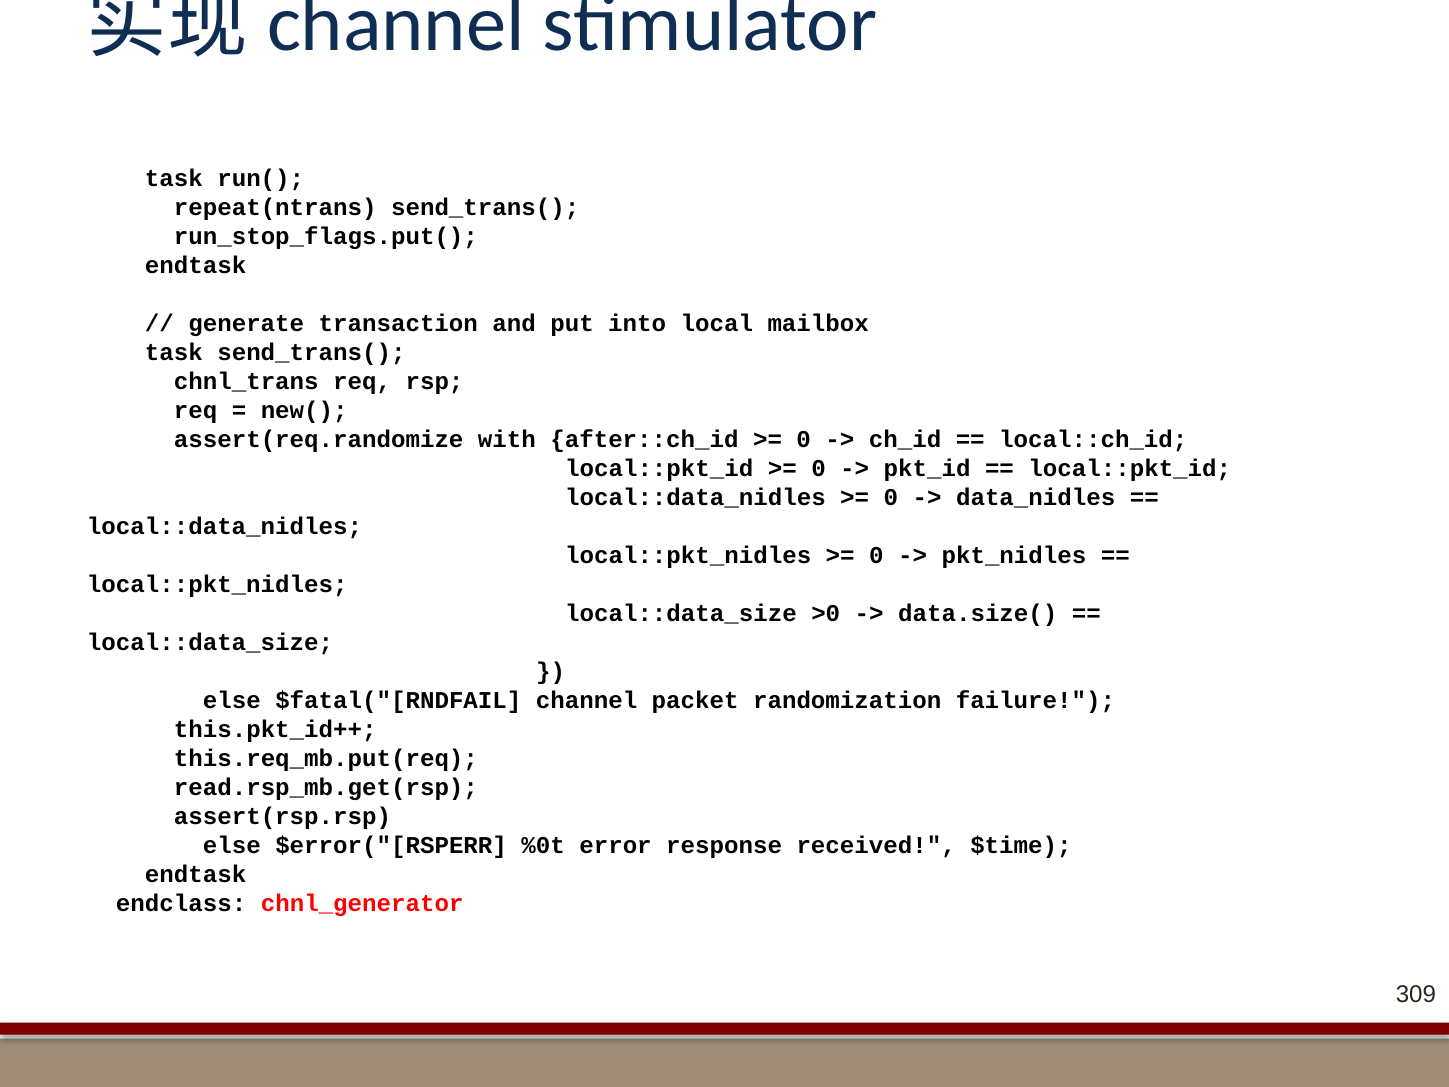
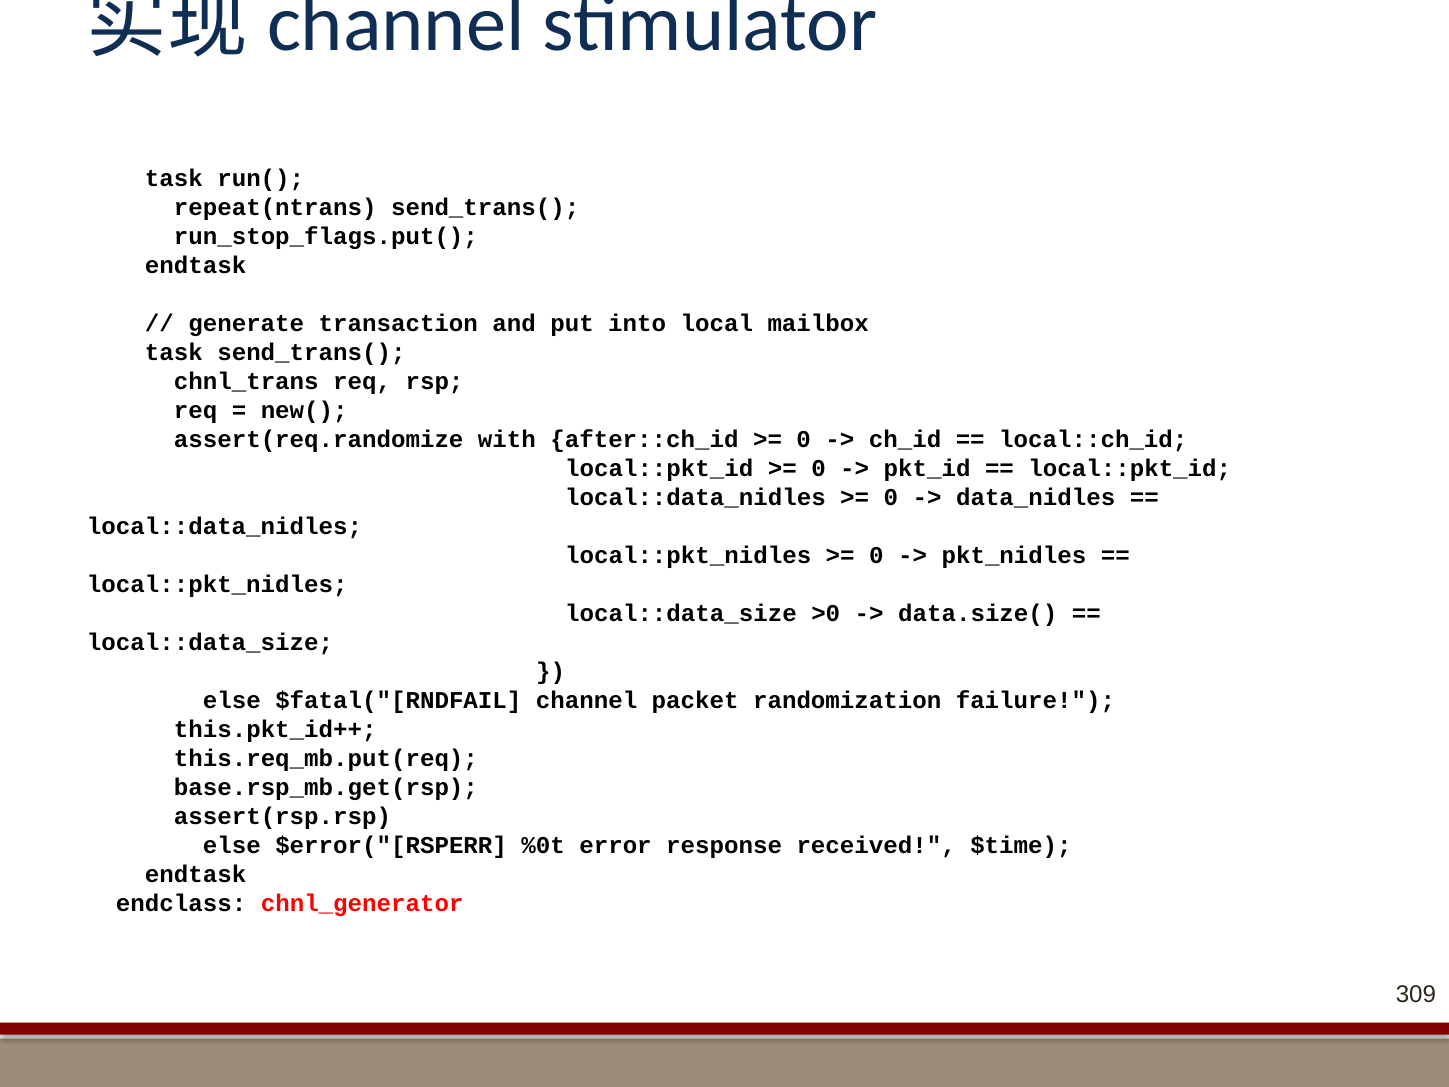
read.rsp_mb.get(rsp: read.rsp_mb.get(rsp -> base.rsp_mb.get(rsp
